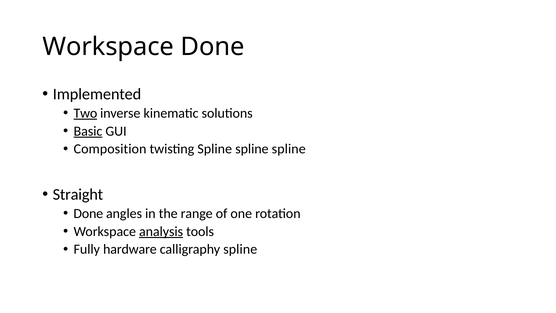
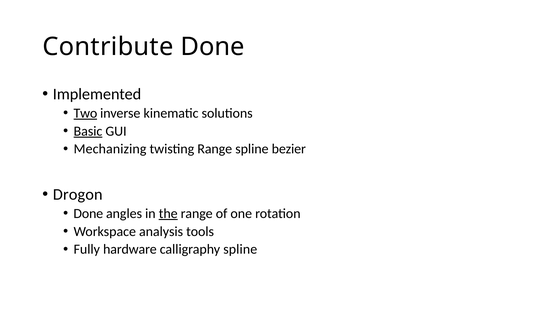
Workspace at (108, 47): Workspace -> Contribute
Composition: Composition -> Mechanizing
twisting Spline: Spline -> Range
spline at (289, 149): spline -> bezier
Straight: Straight -> Drogon
the underline: none -> present
analysis underline: present -> none
